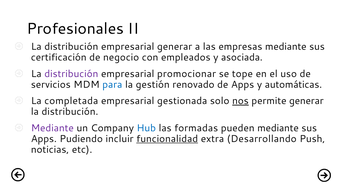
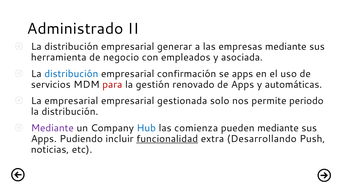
Profesionales: Profesionales -> Administrado
certificación: certificación -> herramienta
distribución at (71, 74) colour: purple -> blue
promocionar: promocionar -> confirmación
se tope: tope -> apps
para colour: blue -> red
La completada: completada -> empresarial
nos underline: present -> none
permite generar: generar -> periodo
formadas: formadas -> comienza
